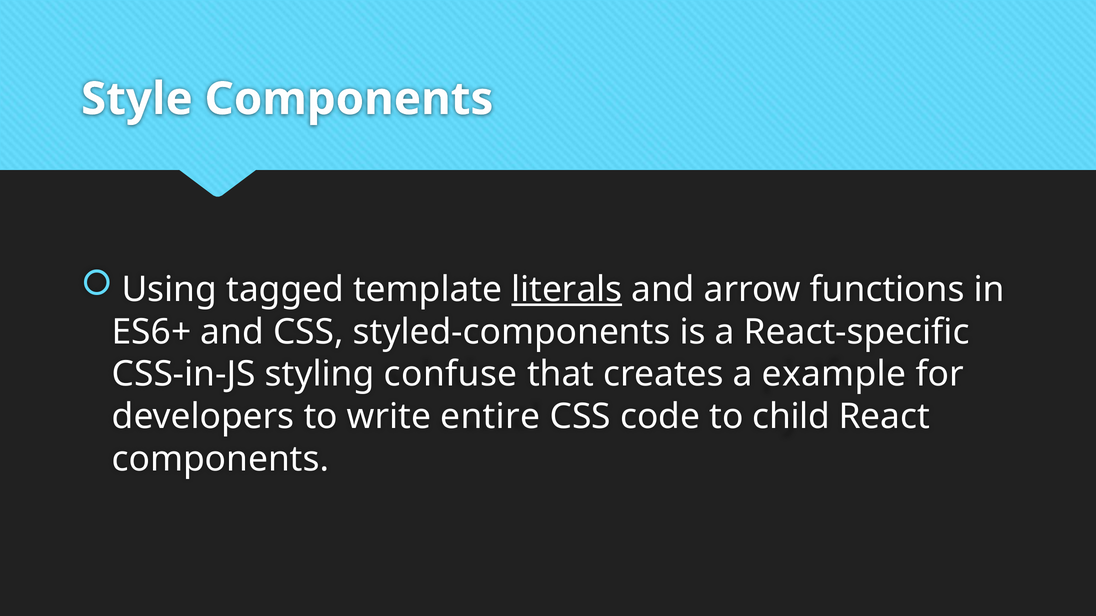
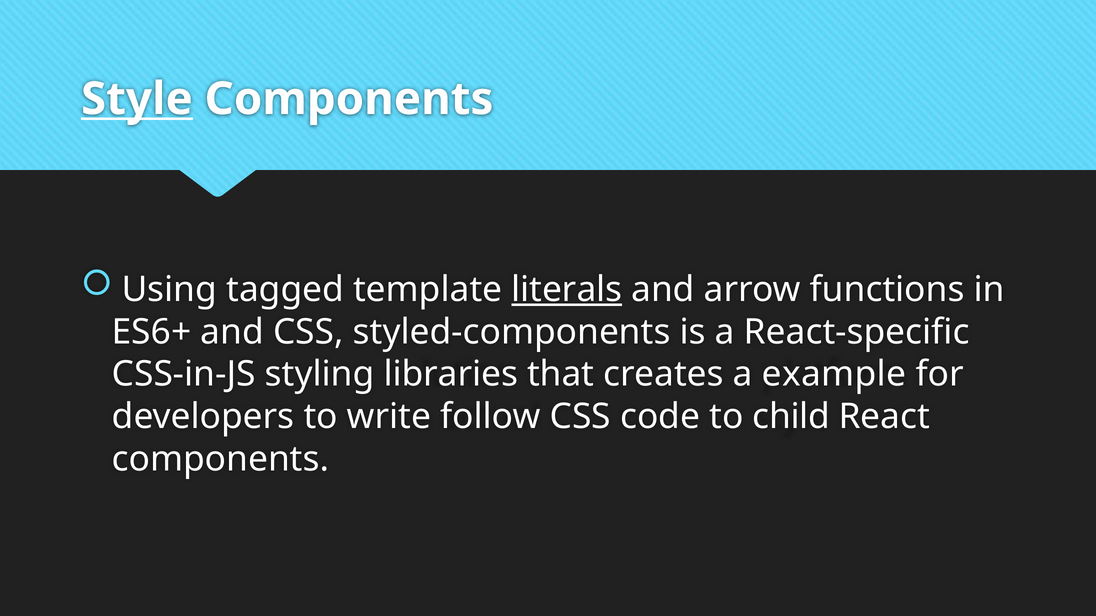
Style underline: none -> present
confuse: confuse -> libraries
entire: entire -> follow
